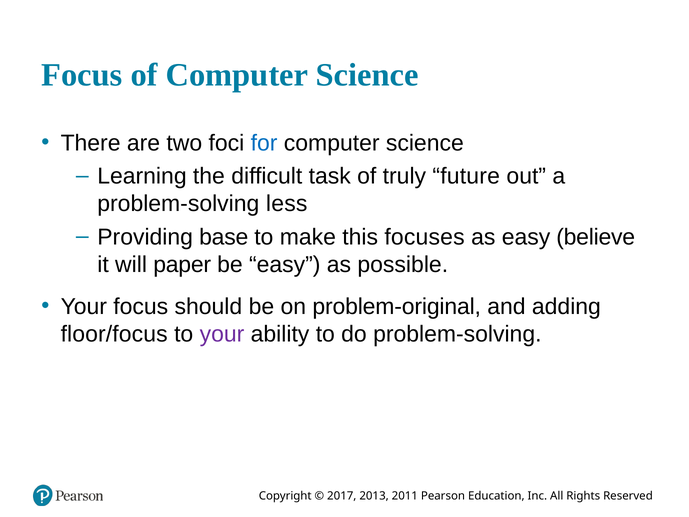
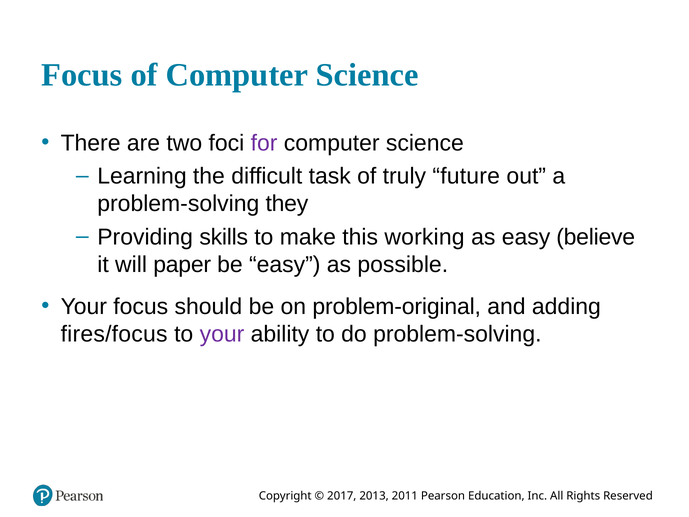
for colour: blue -> purple
less: less -> they
base: base -> skills
focuses: focuses -> working
floor/focus: floor/focus -> fires/focus
